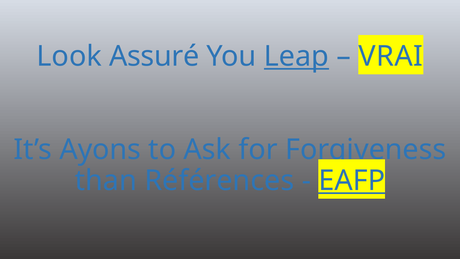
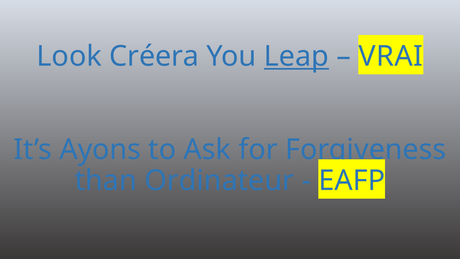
Assuré: Assuré -> Créera
Références: Références -> Ordinateur
EAFP underline: present -> none
